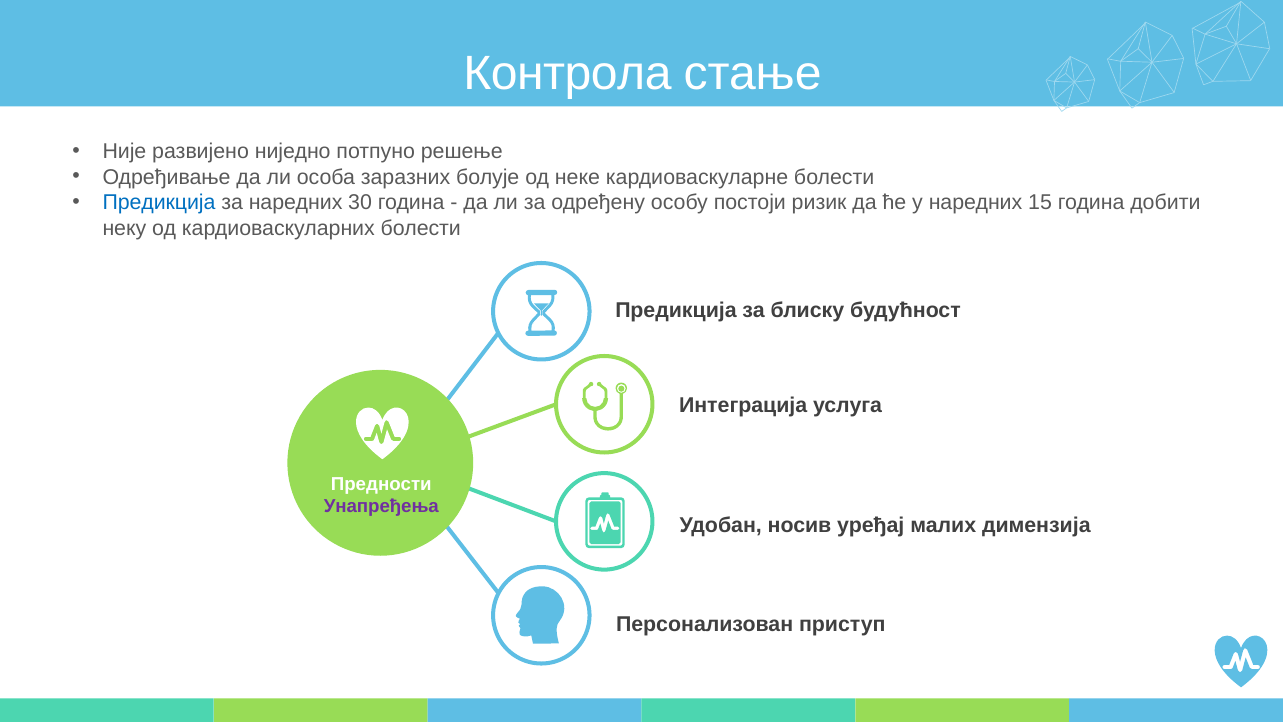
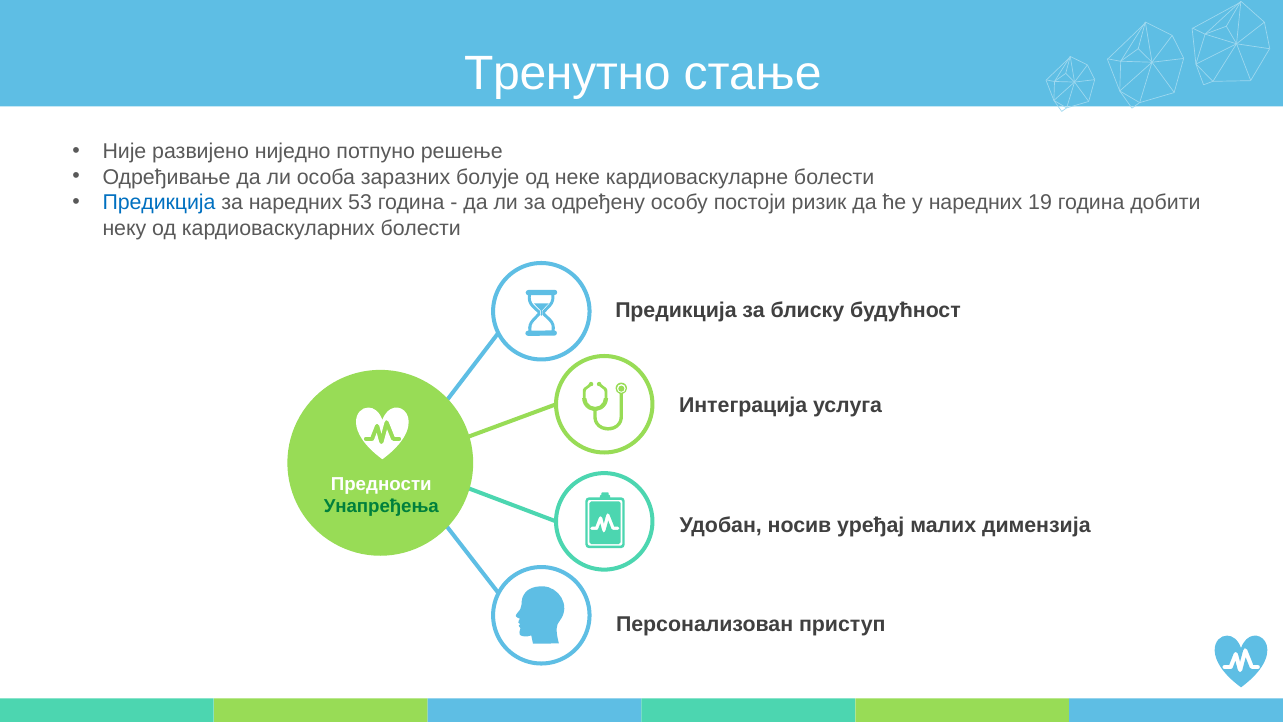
Контрола: Контрола -> Тренутнo
30: 30 -> 53
15: 15 -> 19
Унапређења colour: purple -> green
